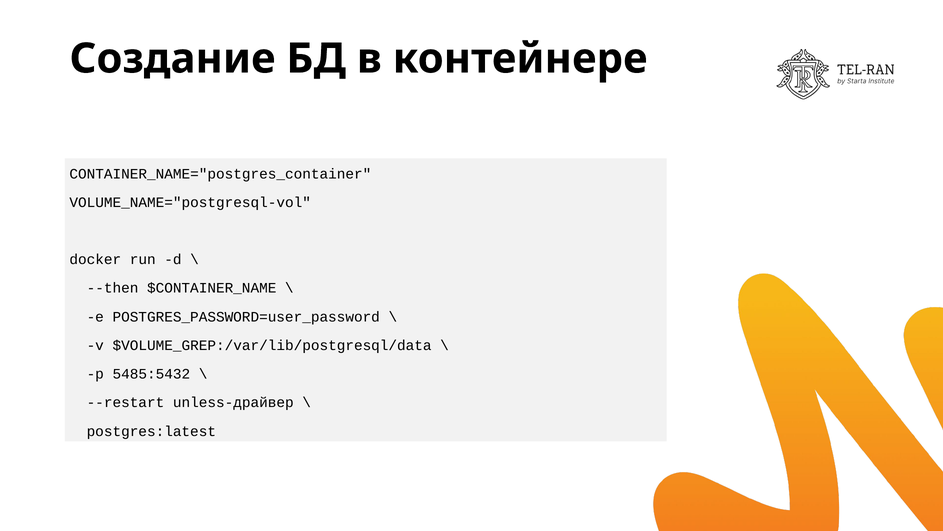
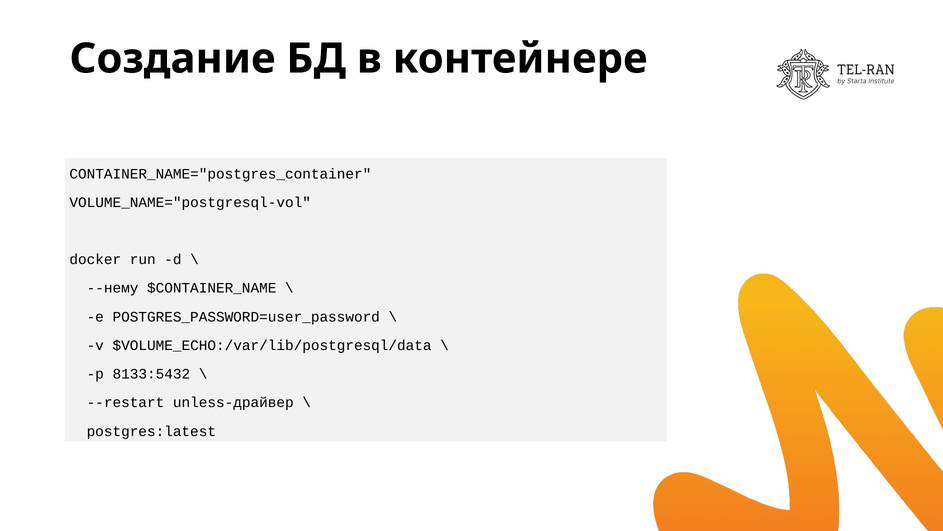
--then: --then -> --нему
$VOLUME_GREP:/var/lib/postgresql/data: $VOLUME_GREP:/var/lib/postgresql/data -> $VOLUME_ECHO:/var/lib/postgresql/data
5485:5432: 5485:5432 -> 8133:5432
